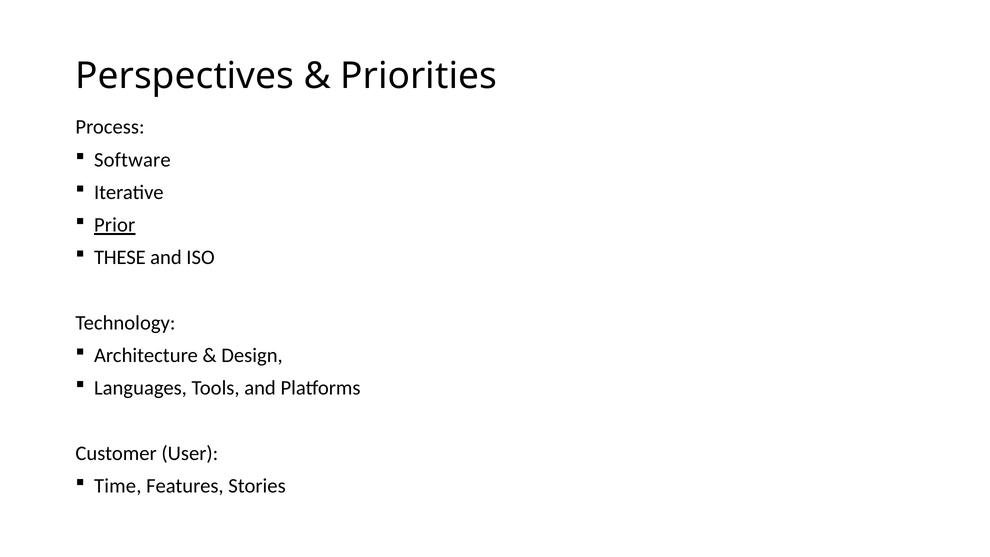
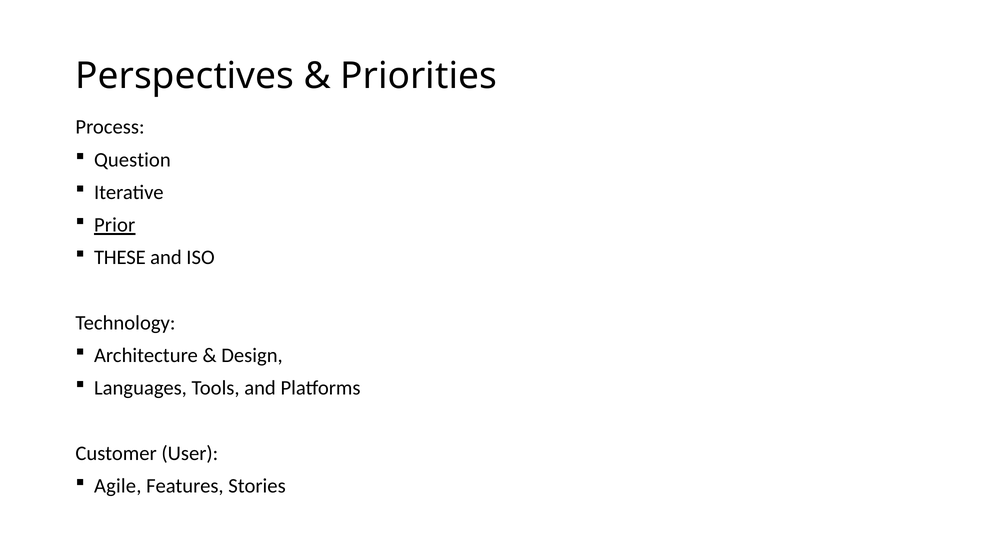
Software: Software -> Question
Time: Time -> Agile
